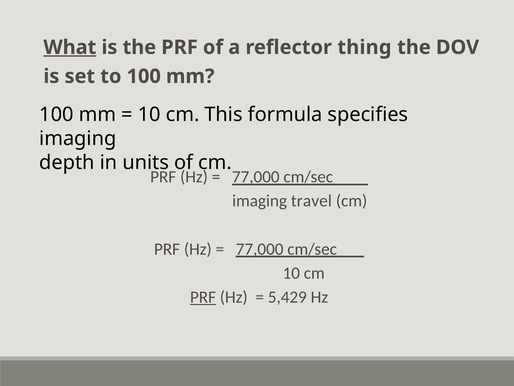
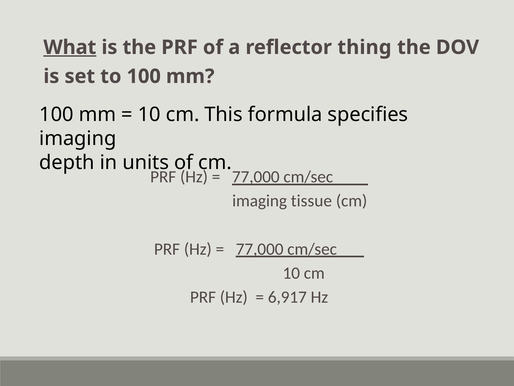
travel: travel -> tissue
PRF at (203, 297) underline: present -> none
5,429: 5,429 -> 6,917
